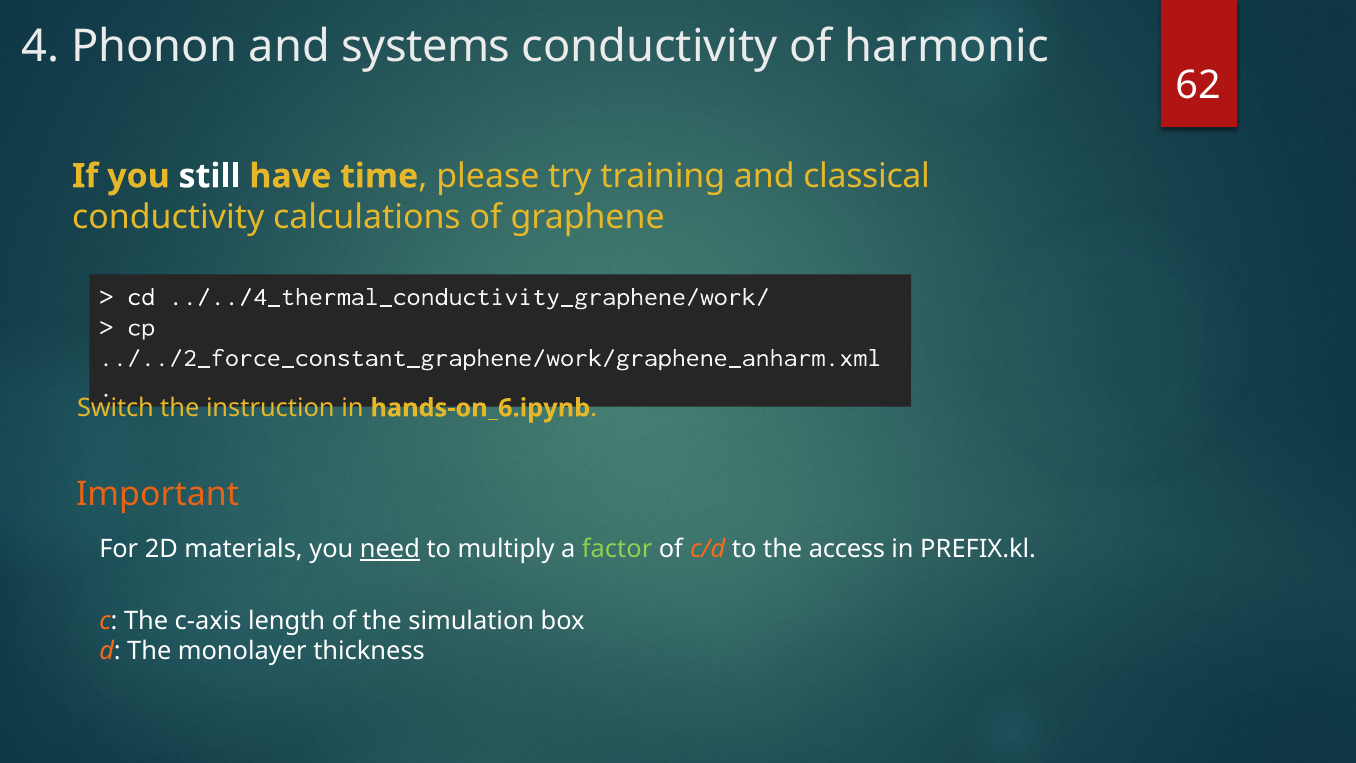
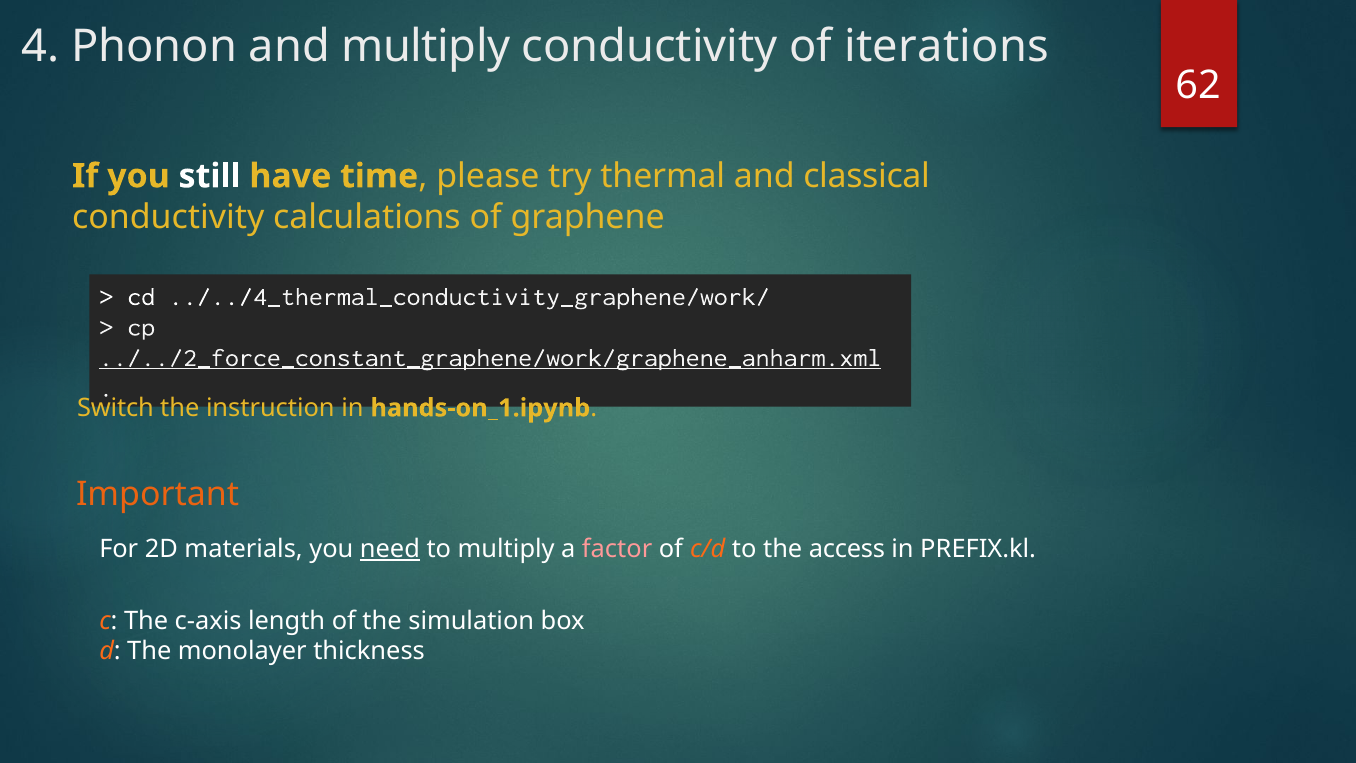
and systems: systems -> multiply
harmonic: harmonic -> iterations
training: training -> thermal
../../2_force_constant_graphene/work/graphene_anharm.xml underline: none -> present
hands-on_6.ipynb: hands-on_6.ipynb -> hands-on_1.ipynb
factor colour: light green -> pink
